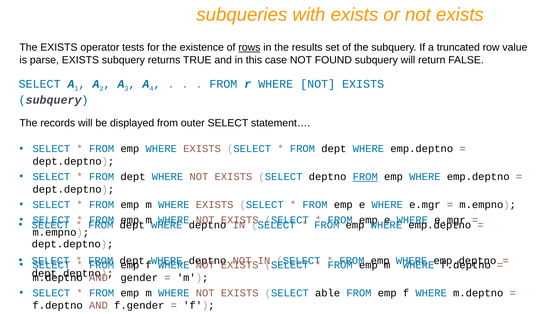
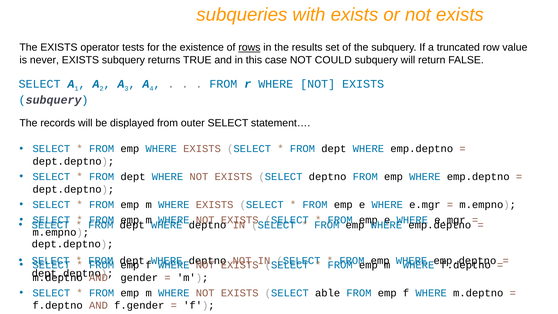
parse: parse -> never
FOUND: FOUND -> COULD
FROM at (365, 177) underline: present -> none
